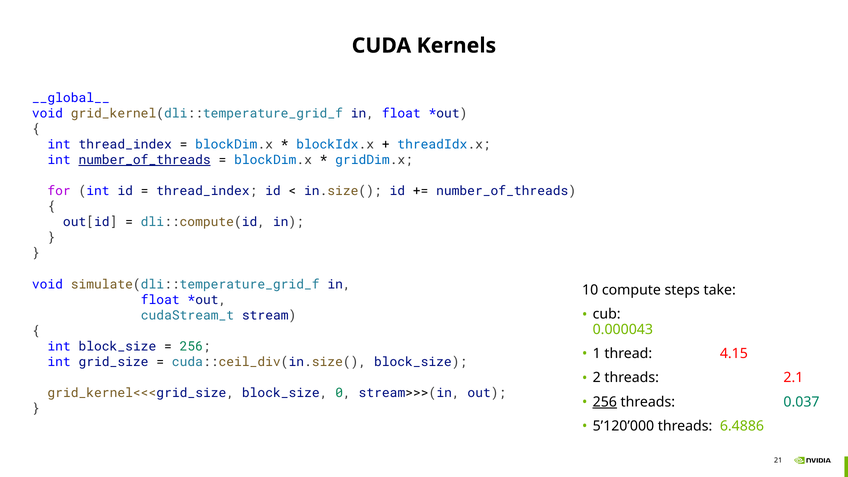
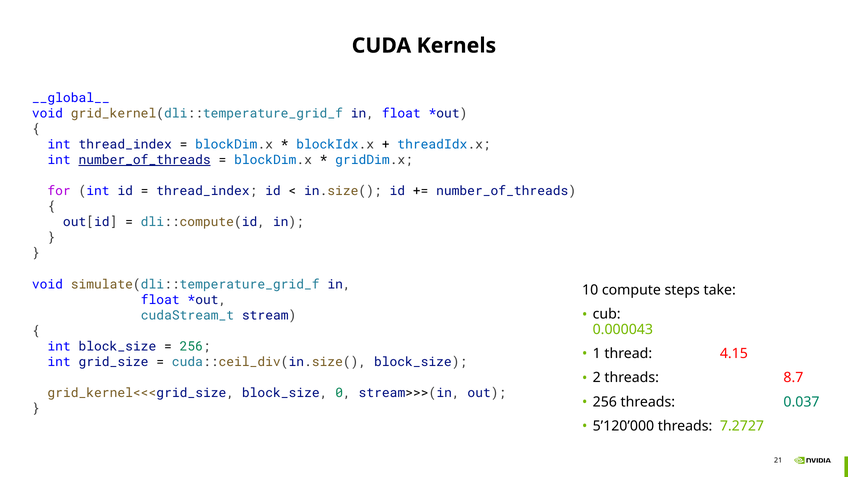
2.1: 2.1 -> 8.7
256 at (605, 402) underline: present -> none
6.4886: 6.4886 -> 7.2727
